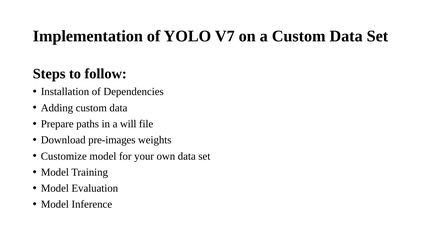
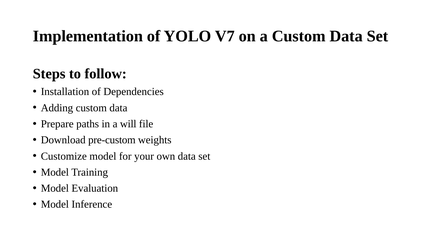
pre-images: pre-images -> pre-custom
